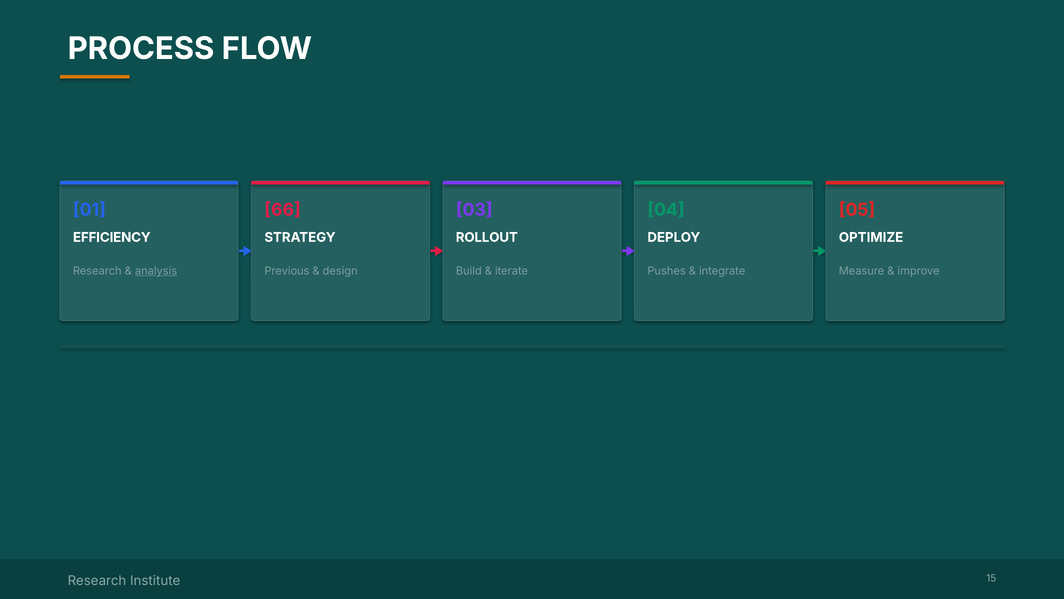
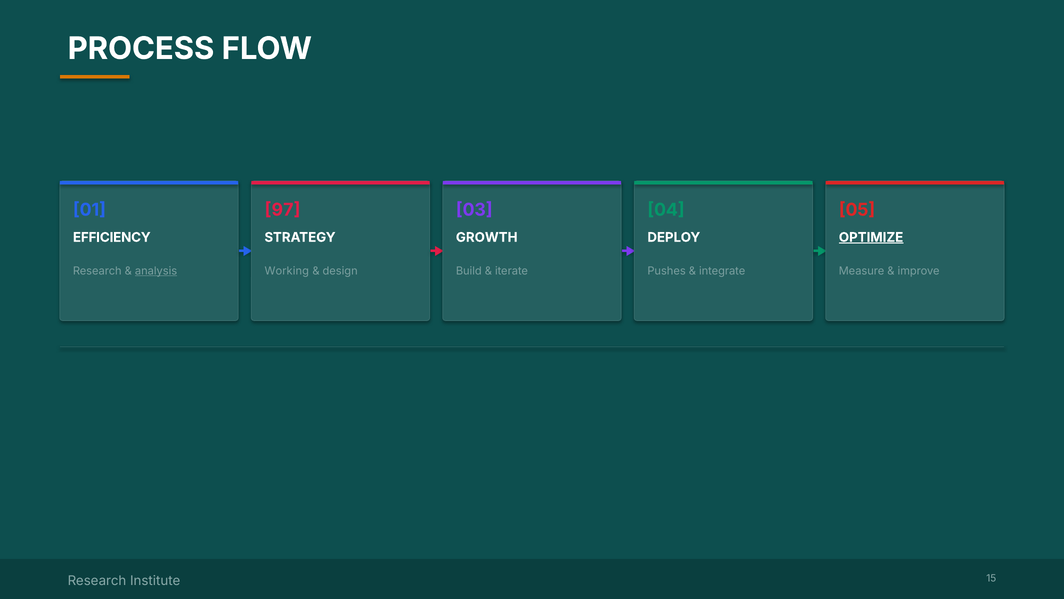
66: 66 -> 97
ROLLOUT: ROLLOUT -> GROWTH
OPTIMIZE underline: none -> present
Previous: Previous -> Working
